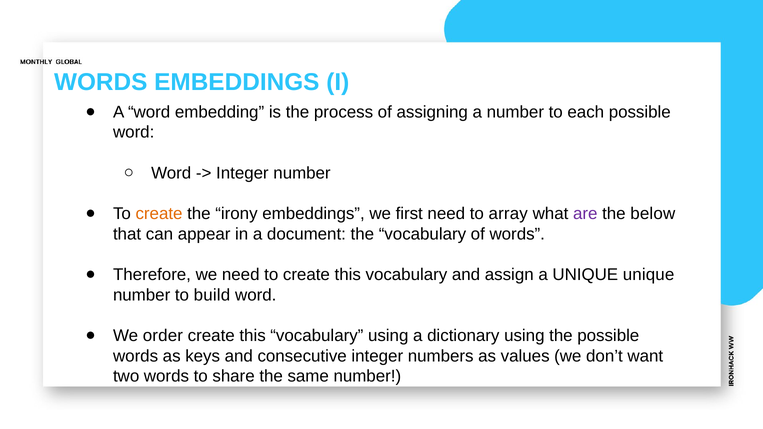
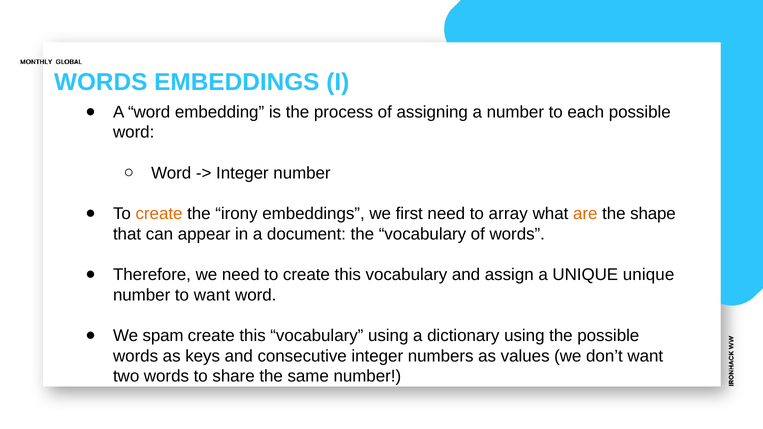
are colour: purple -> orange
below: below -> shape
to build: build -> want
order: order -> spam
